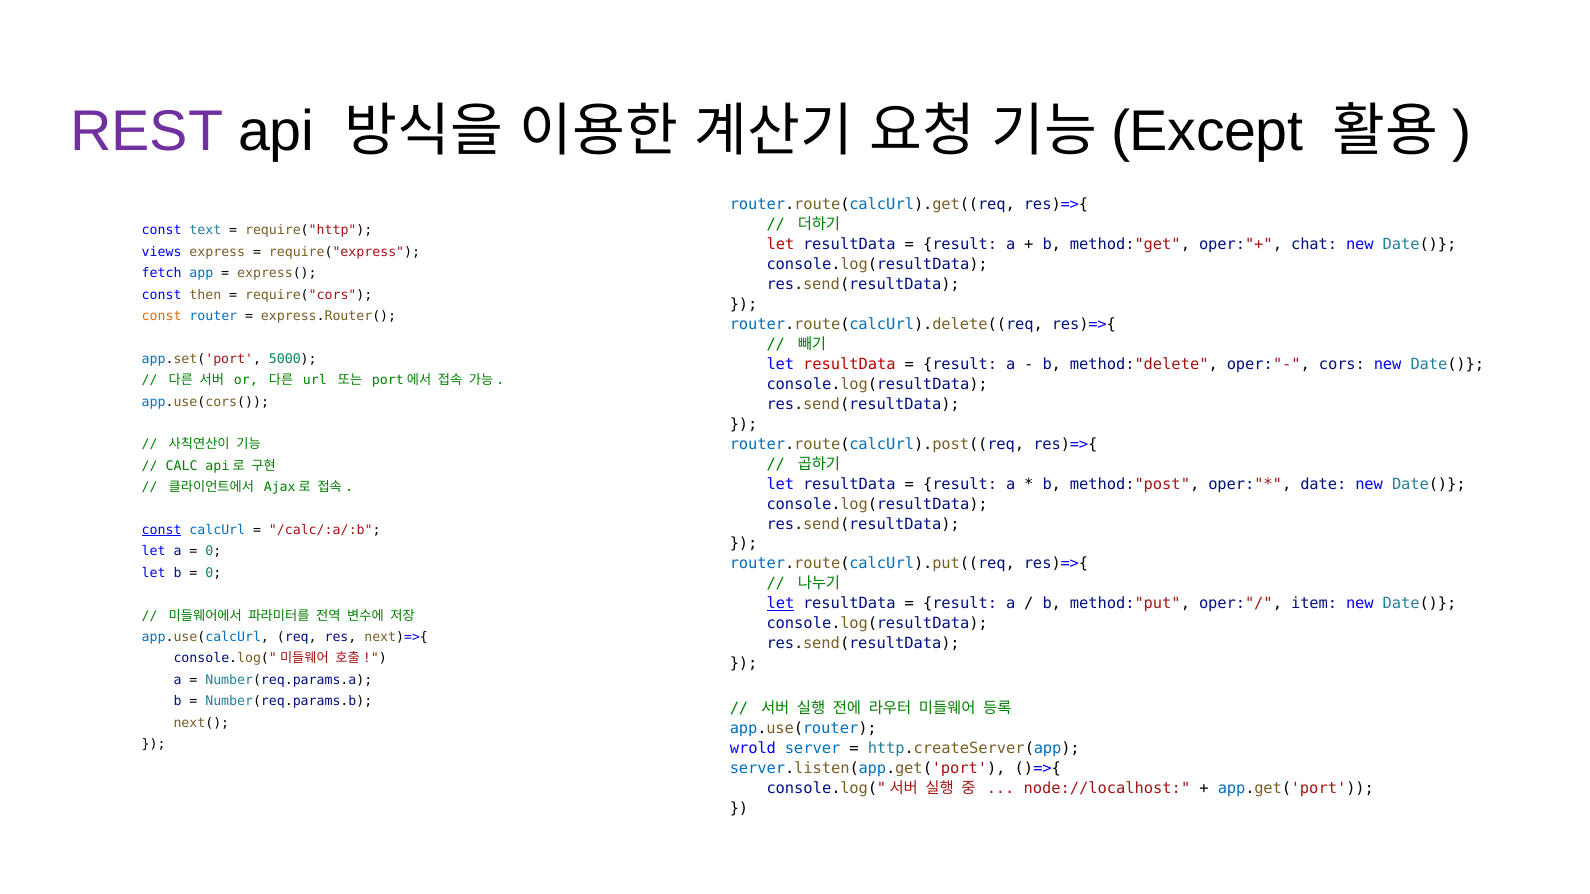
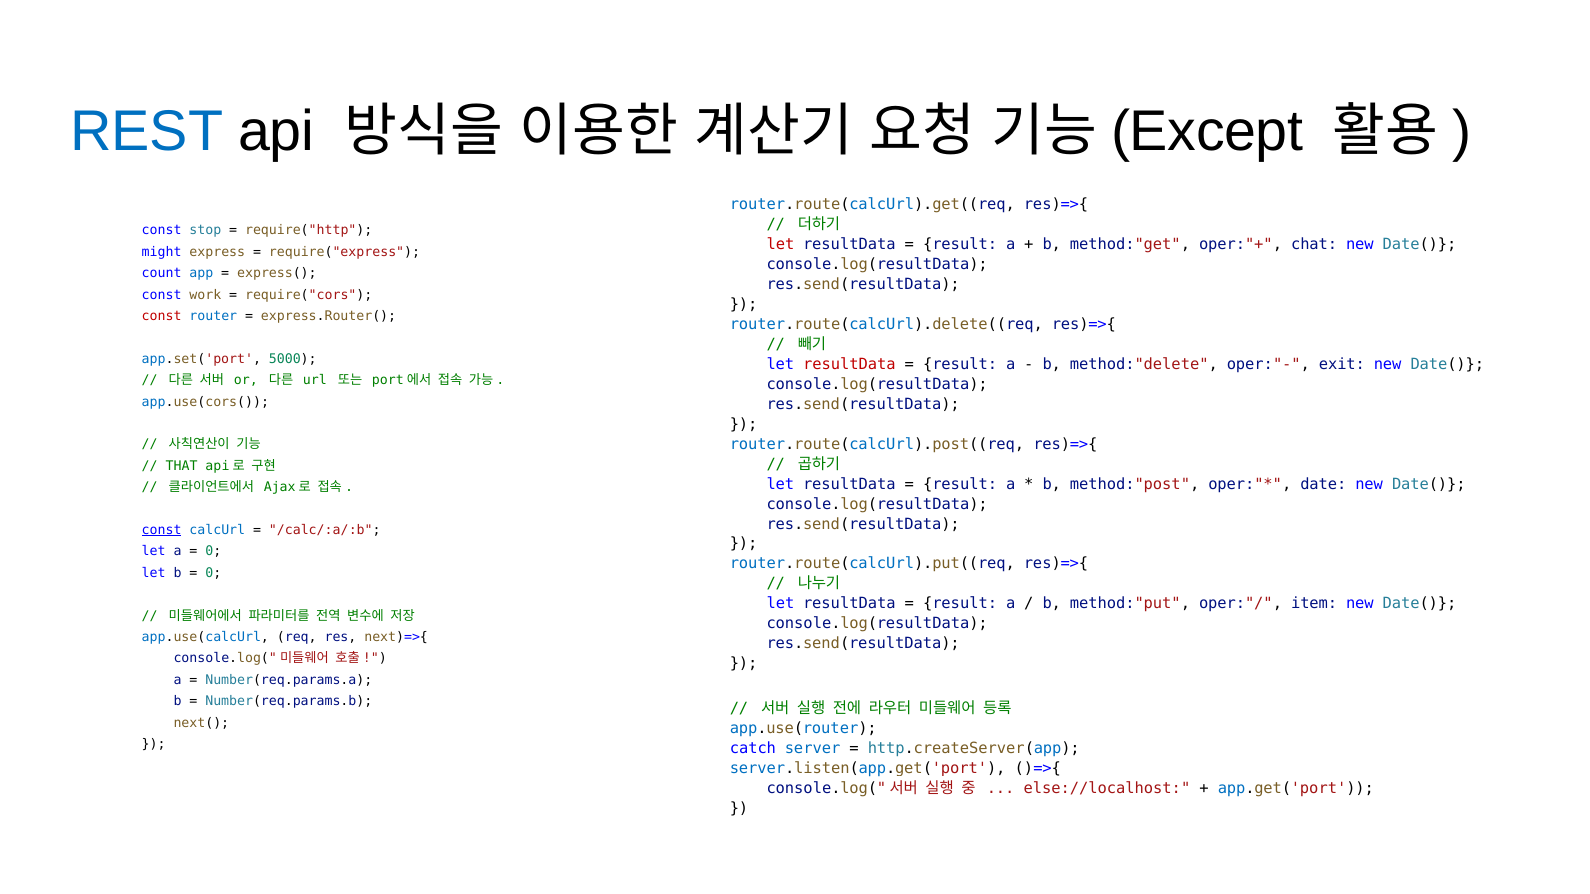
REST colour: purple -> blue
text: text -> stop
views: views -> might
fetch: fetch -> count
then: then -> work
const at (162, 316) colour: orange -> red
cors: cors -> exit
CALC: CALC -> THAT
let at (780, 604) underline: present -> none
wrold: wrold -> catch
node://localhost: node://localhost -> else://localhost
